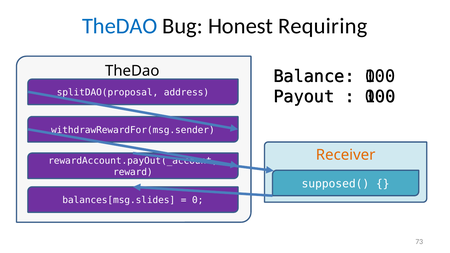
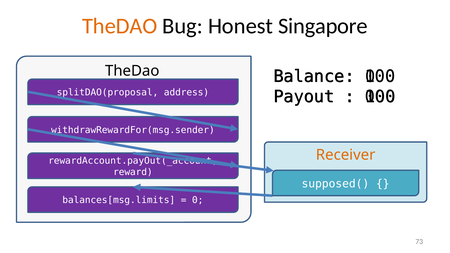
TheDAO at (120, 26) colour: blue -> orange
Requiring: Requiring -> Singapore
balances[msg.slides: balances[msg.slides -> balances[msg.limits
